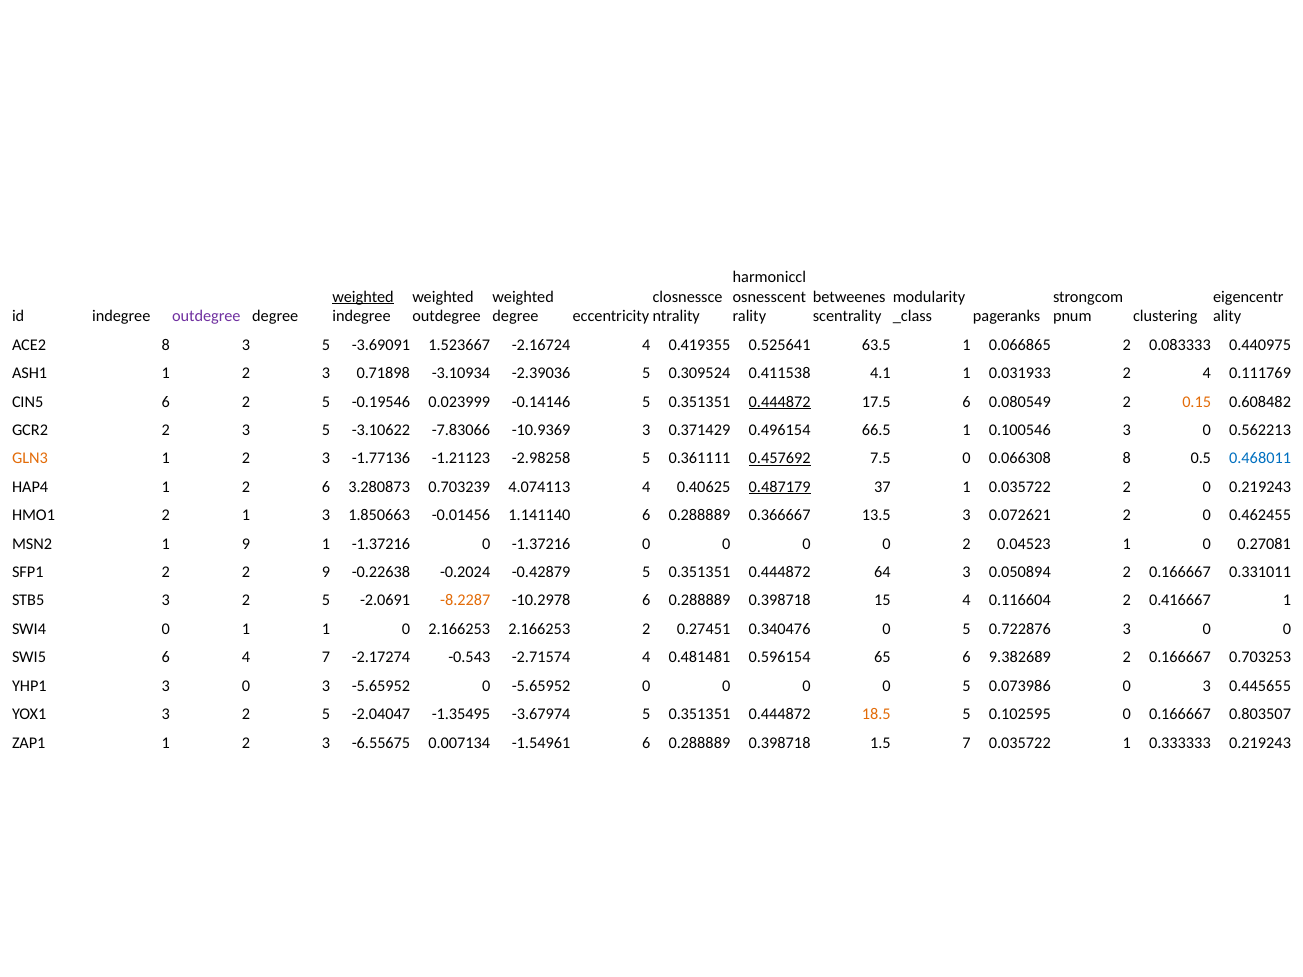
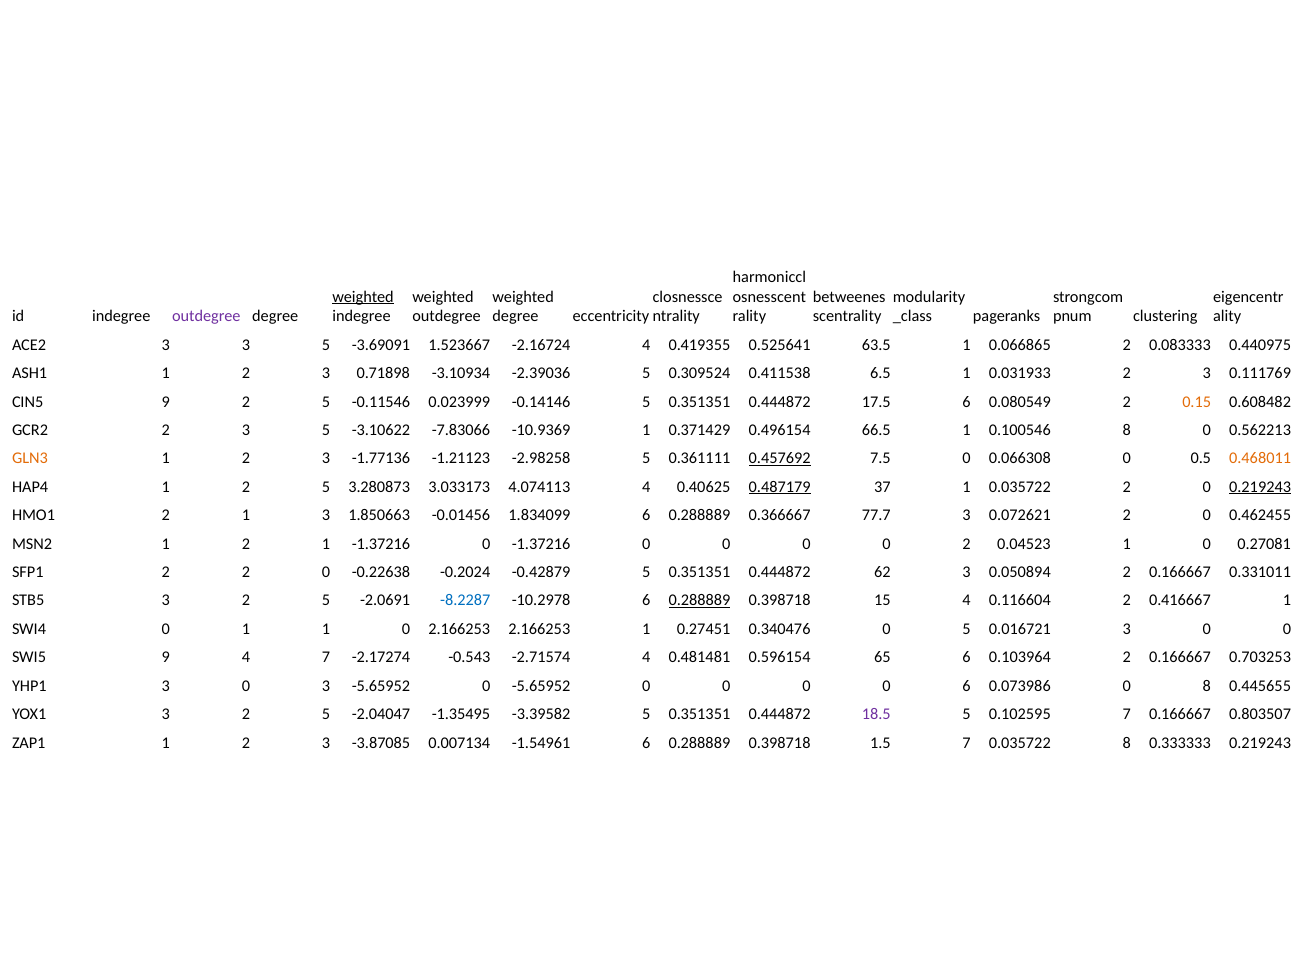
ACE2 8: 8 -> 3
4.1: 4.1 -> 6.5
0.031933 2 4: 4 -> 3
CIN5 6: 6 -> 9
-0.19546: -0.19546 -> -0.11546
0.444872 at (780, 402) underline: present -> none
-10.9369 3: 3 -> 1
0.100546 3: 3 -> 8
0.066308 8: 8 -> 0
0.468011 colour: blue -> orange
1 2 6: 6 -> 5
0.703239: 0.703239 -> 3.033173
0.219243 at (1260, 487) underline: none -> present
1.141140: 1.141140 -> 1.834099
13.5: 13.5 -> 77.7
MSN2 1 9: 9 -> 2
2 2 9: 9 -> 0
64: 64 -> 62
-8.2287 colour: orange -> blue
0.288889 at (700, 601) underline: none -> present
2.166253 2: 2 -> 1
0.722876: 0.722876 -> 0.016721
SWI5 6: 6 -> 9
9.382689: 9.382689 -> 0.103964
0 0 5: 5 -> 6
0.073986 0 3: 3 -> 8
-3.67974: -3.67974 -> -3.39582
18.5 colour: orange -> purple
0.102595 0: 0 -> 7
-6.55675: -6.55675 -> -3.87085
0.035722 1: 1 -> 8
